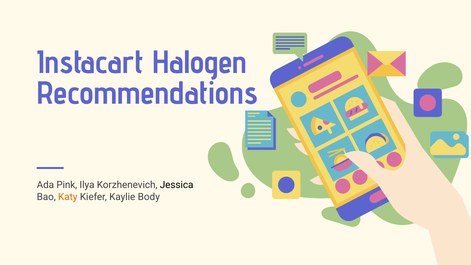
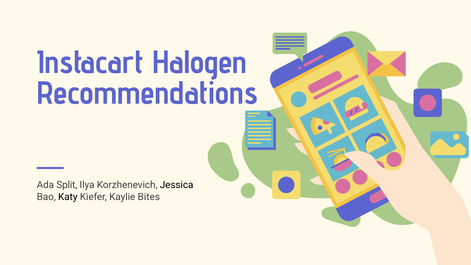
Pink: Pink -> Split
Katy colour: orange -> black
Body: Body -> Bites
